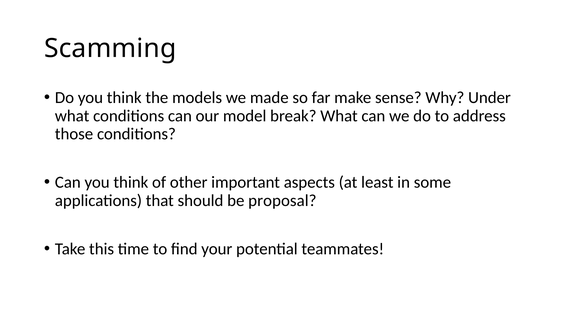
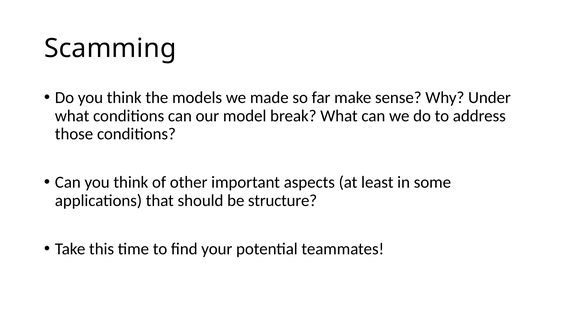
proposal: proposal -> structure
